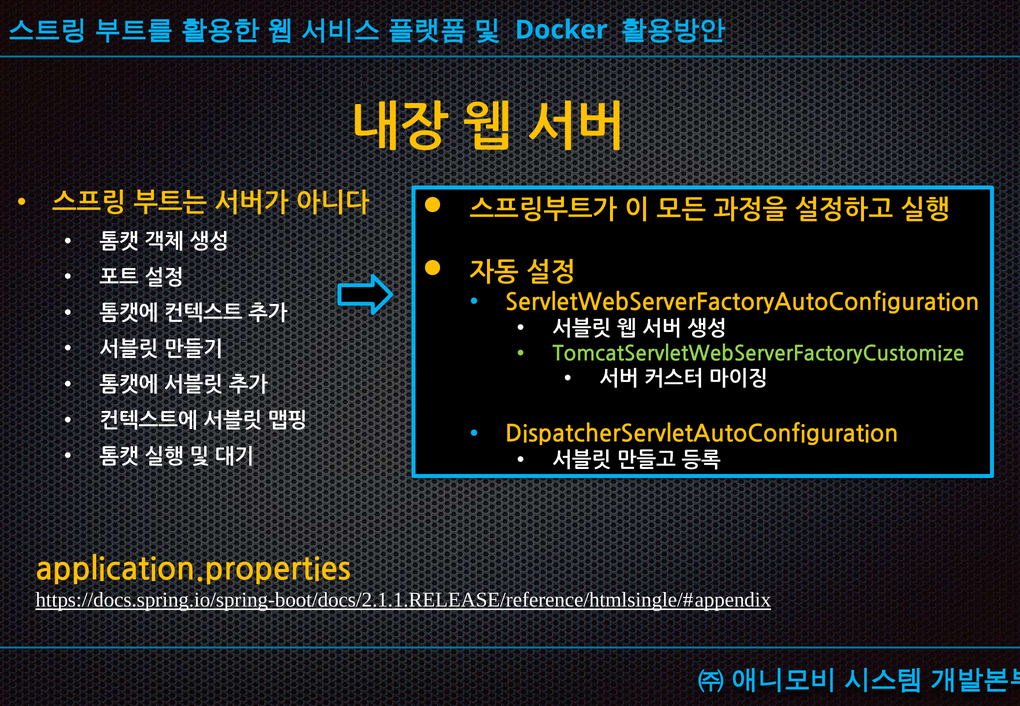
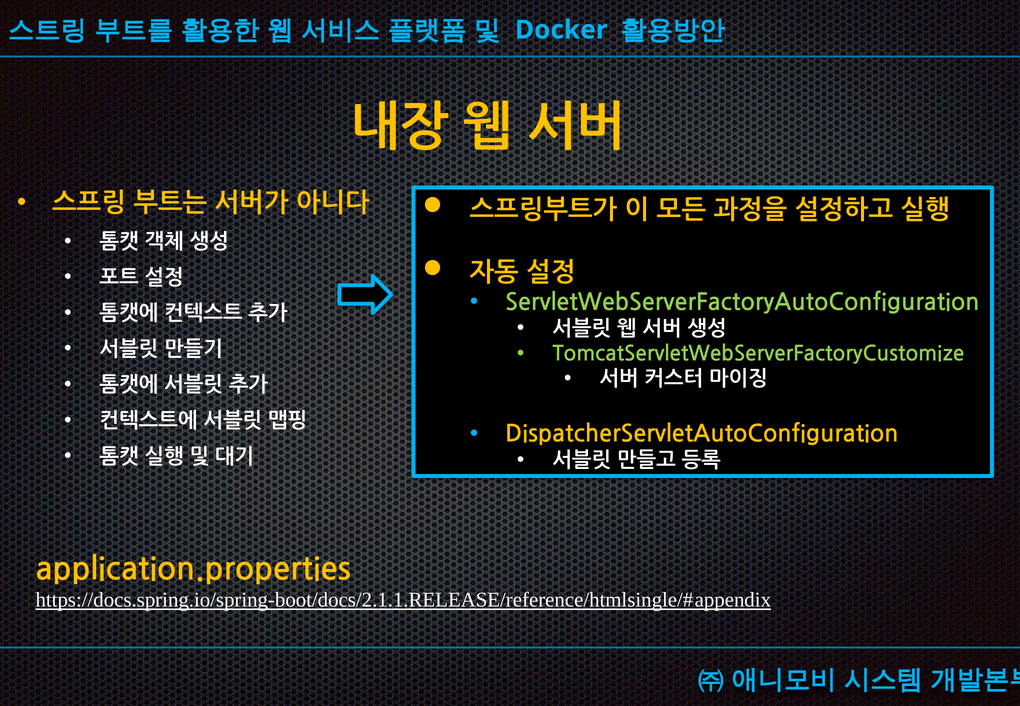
ServletWebServerFactoryAutoConfiguration colour: yellow -> light green
